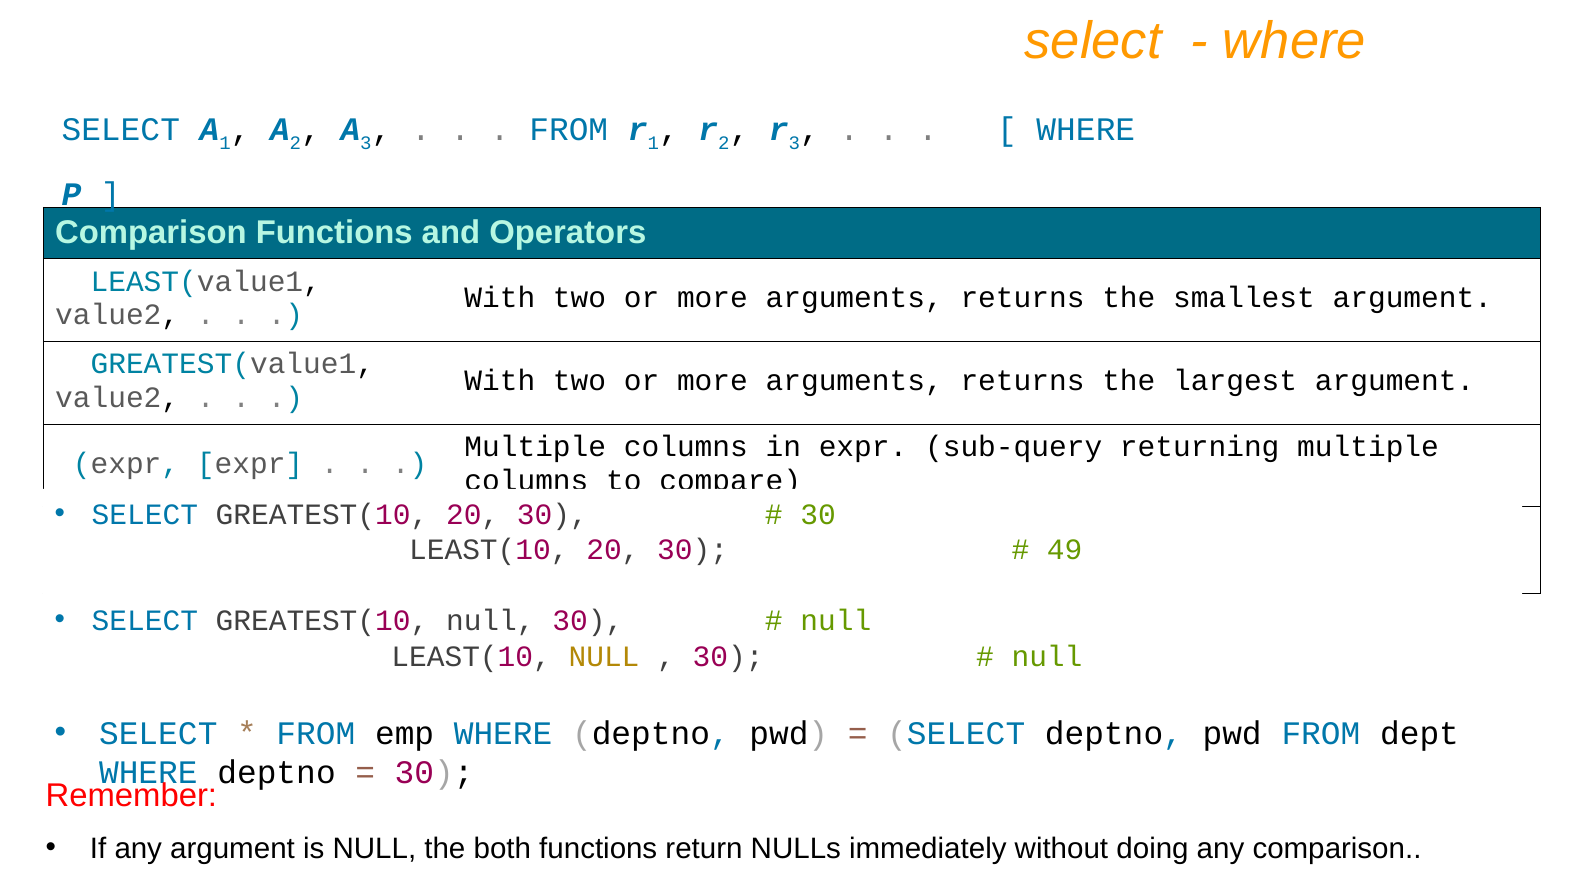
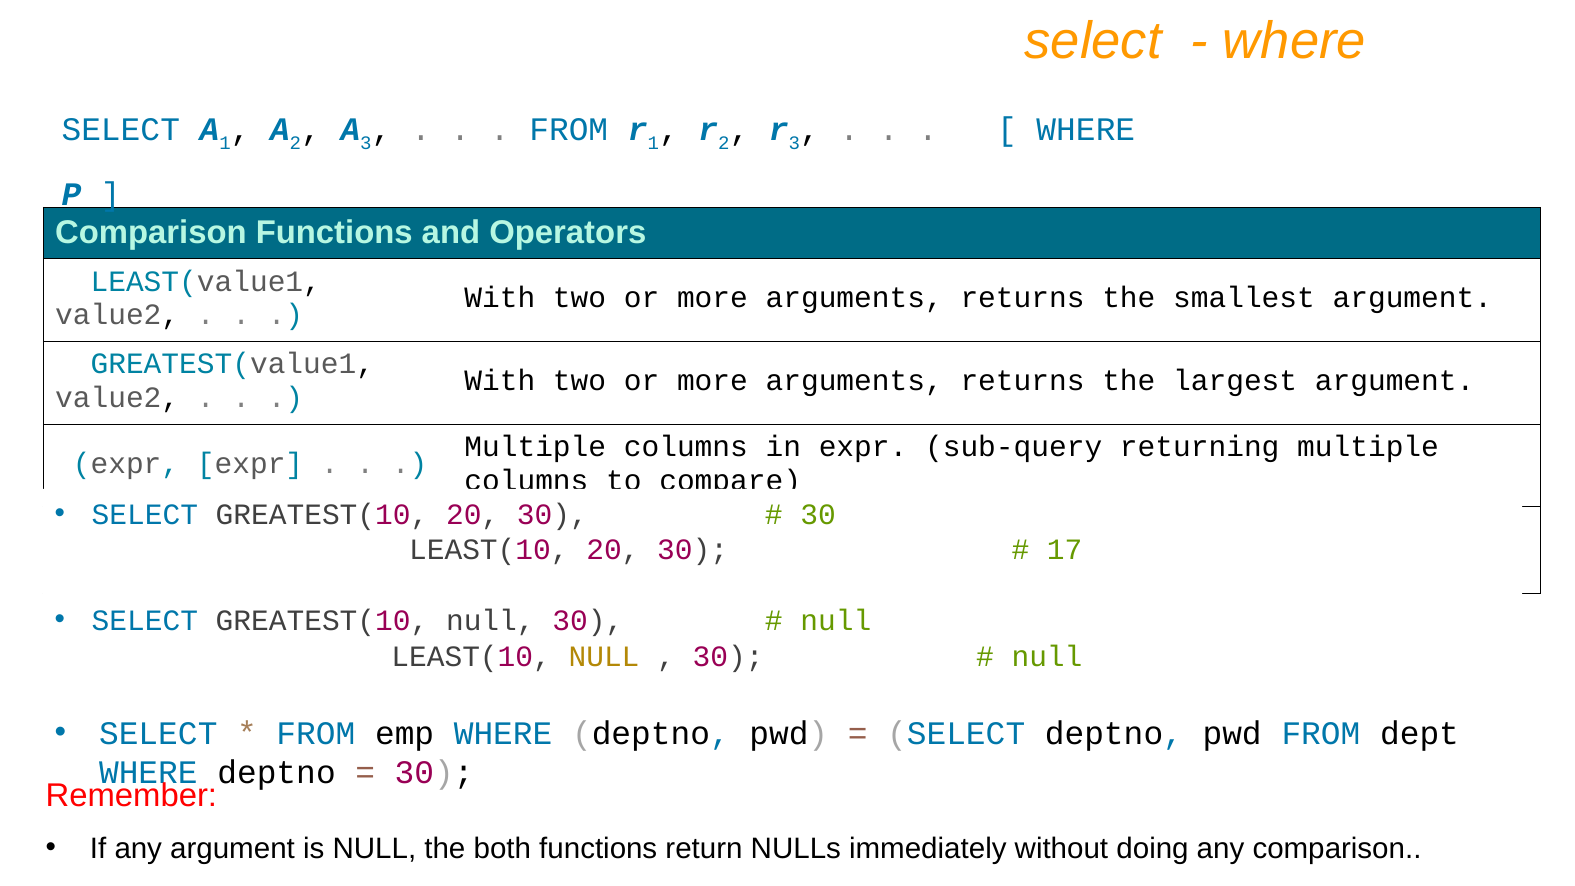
49: 49 -> 17
